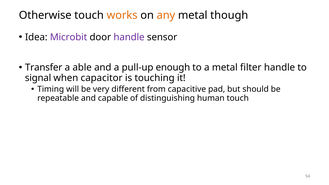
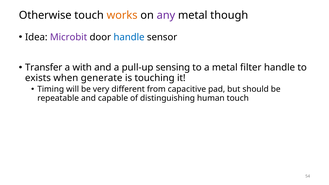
any colour: orange -> purple
handle at (129, 37) colour: purple -> blue
able: able -> with
enough: enough -> sensing
signal: signal -> exists
capacitor: capacitor -> generate
